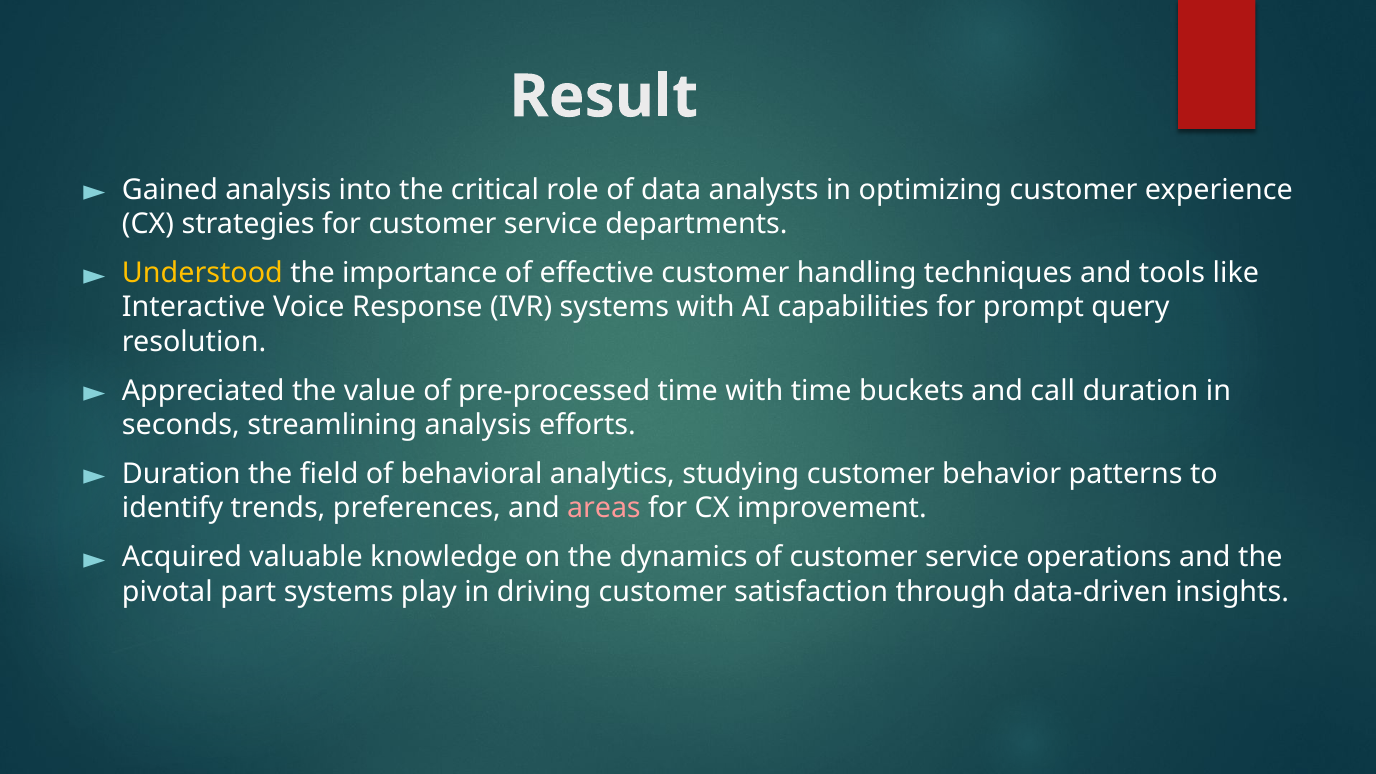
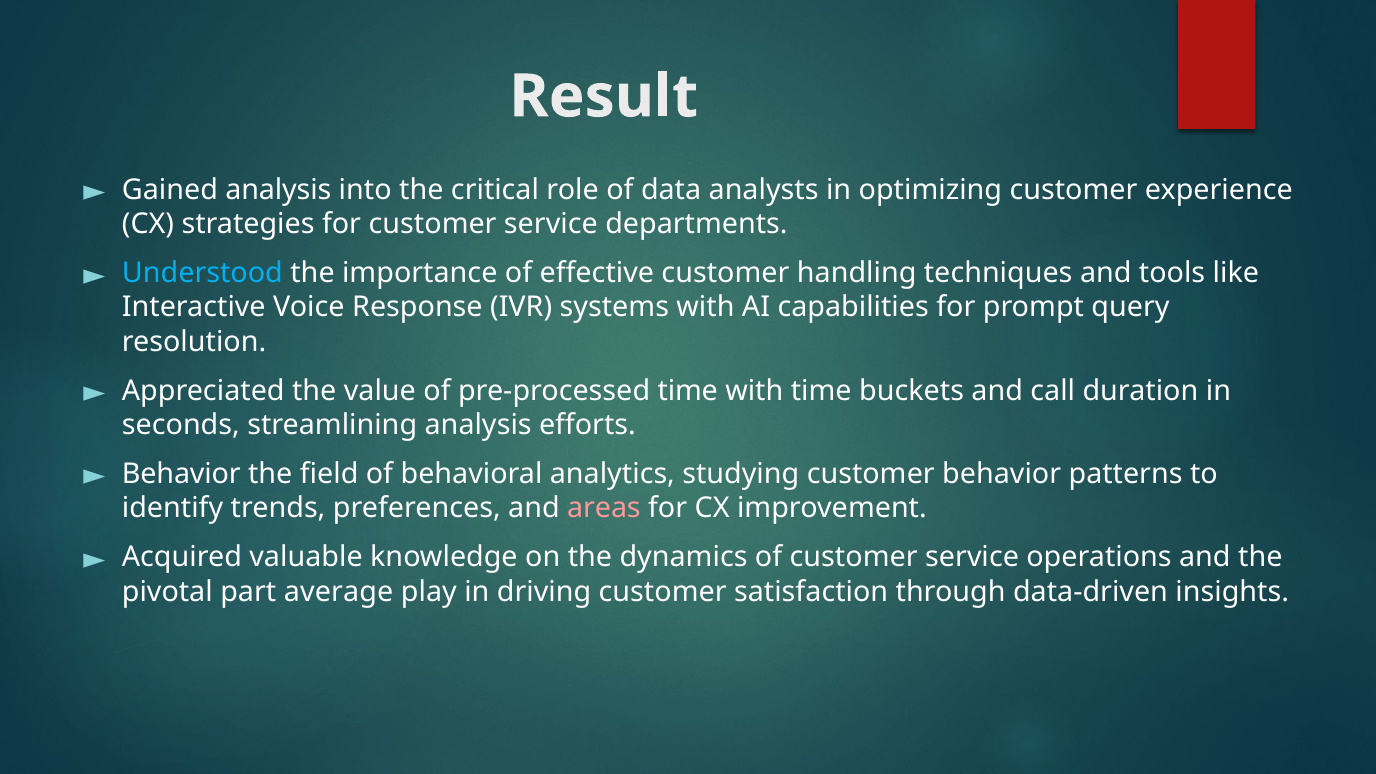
Understood colour: yellow -> light blue
Duration at (181, 474): Duration -> Behavior
part systems: systems -> average
